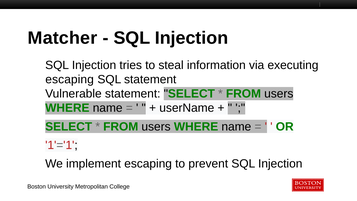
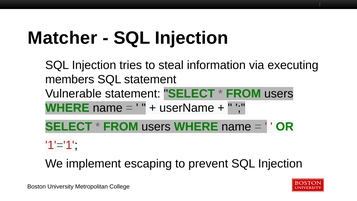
escaping at (70, 79): escaping -> members
